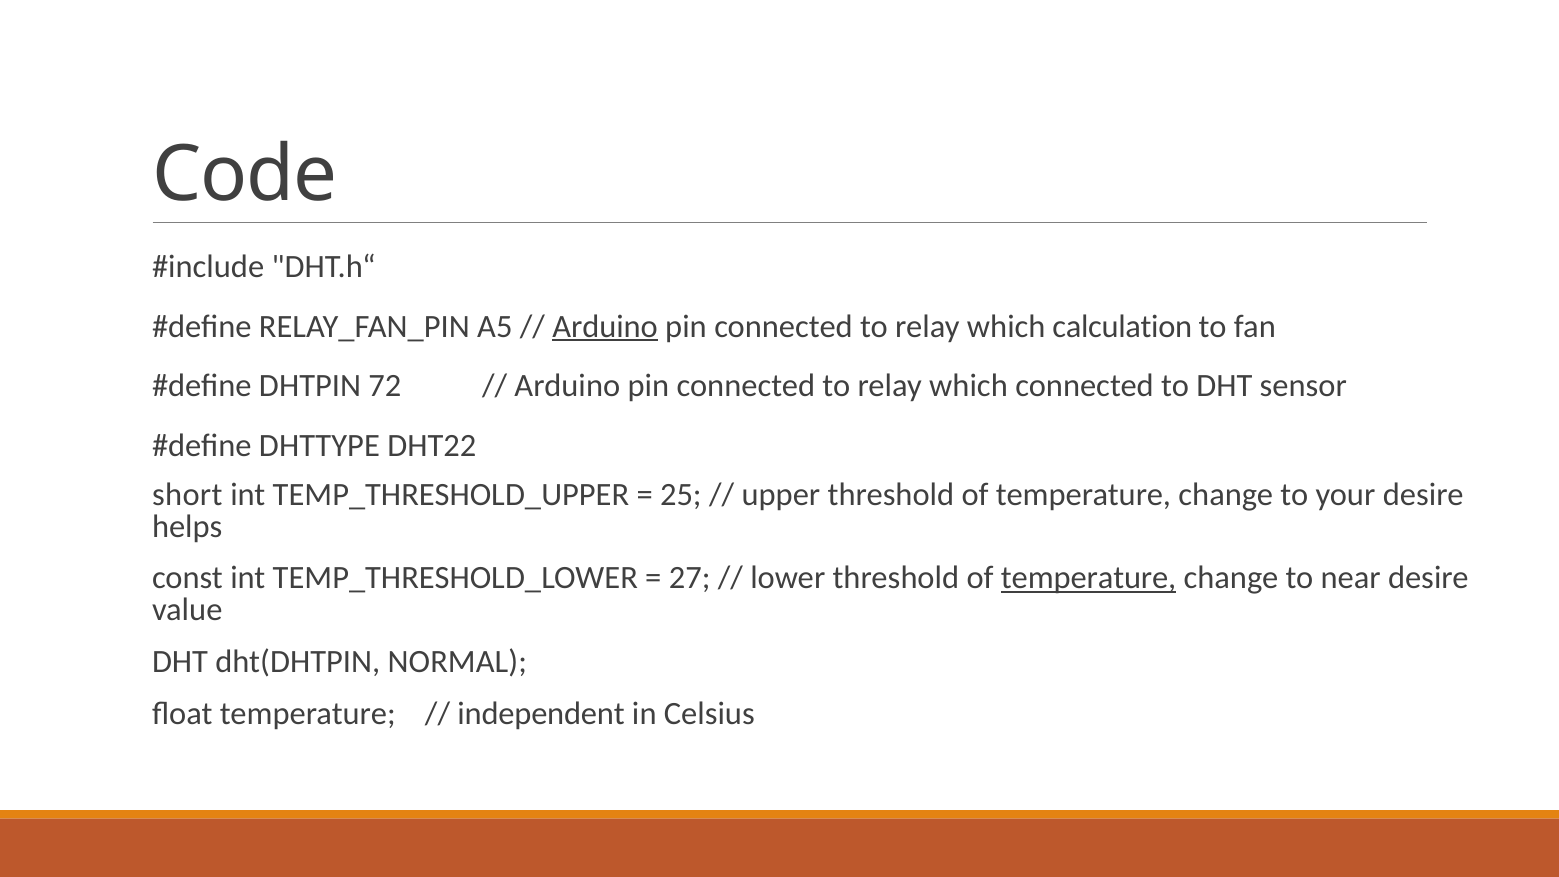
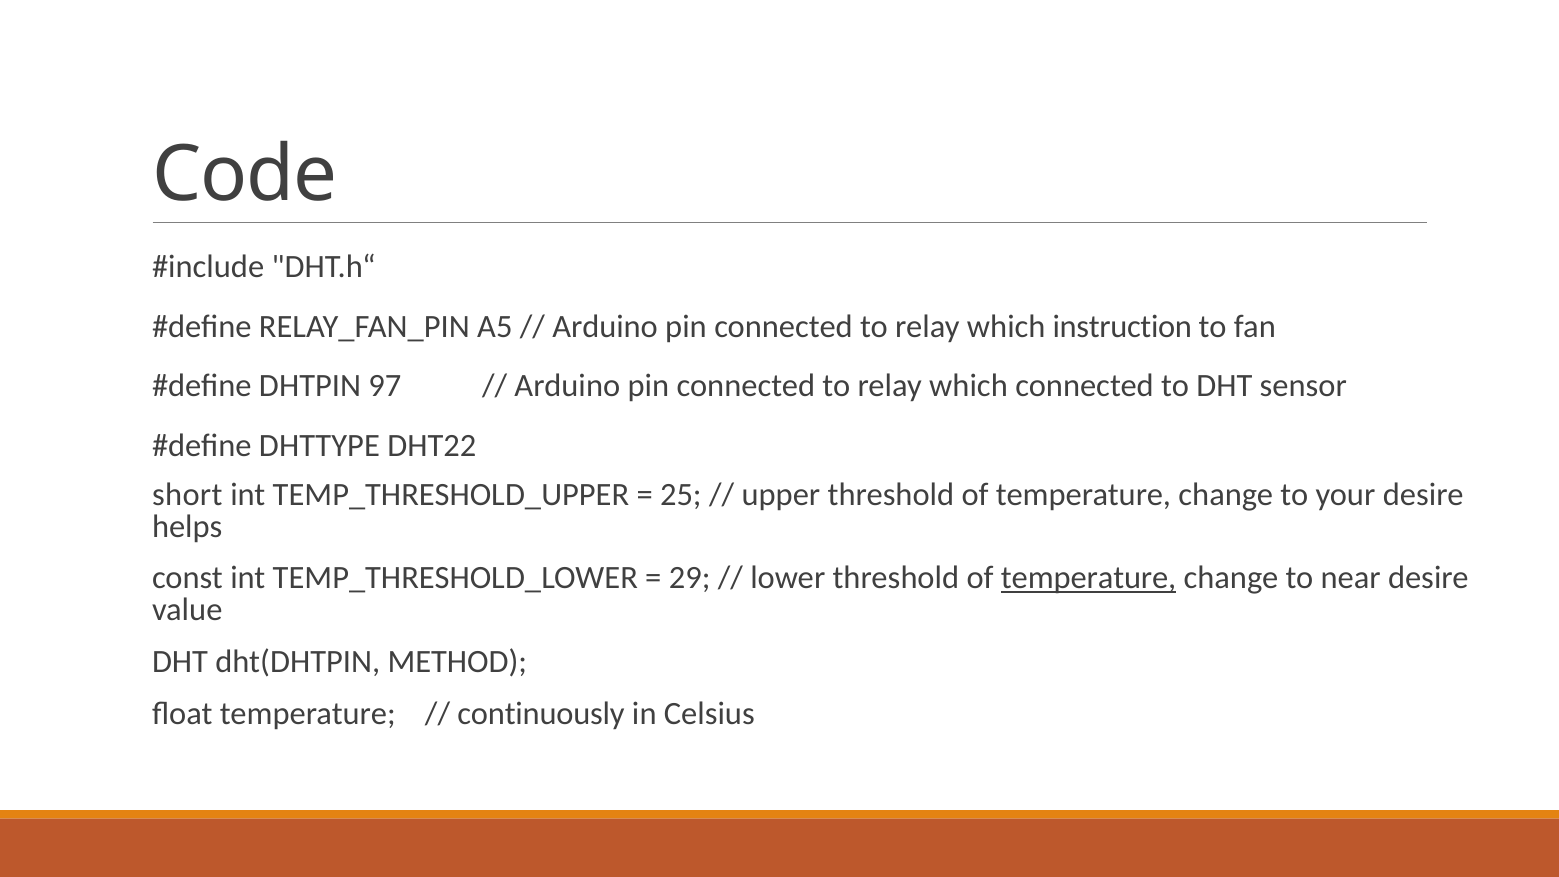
Arduino at (605, 326) underline: present -> none
calculation: calculation -> instruction
72: 72 -> 97
27: 27 -> 29
NORMAL: NORMAL -> METHOD
independent: independent -> continuously
